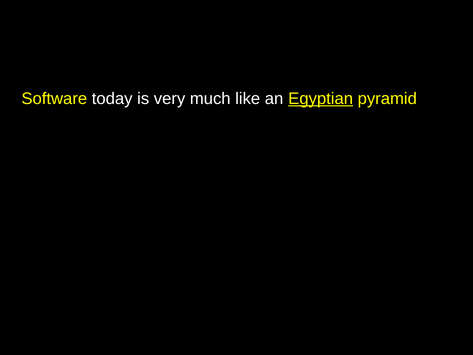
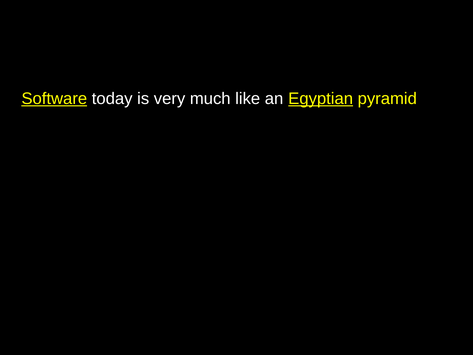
Software underline: none -> present
